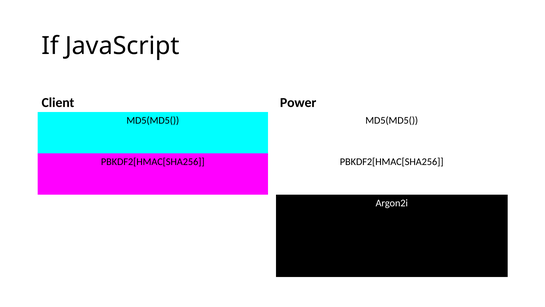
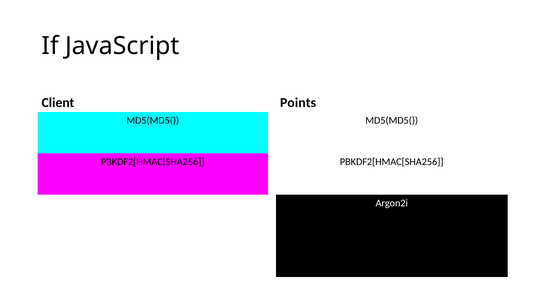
Power: Power -> Points
